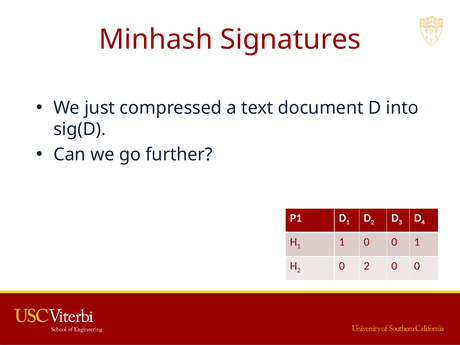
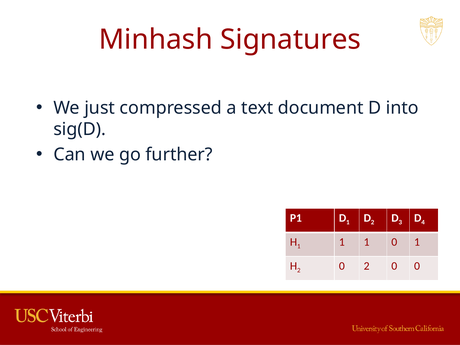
1 1 0: 0 -> 1
